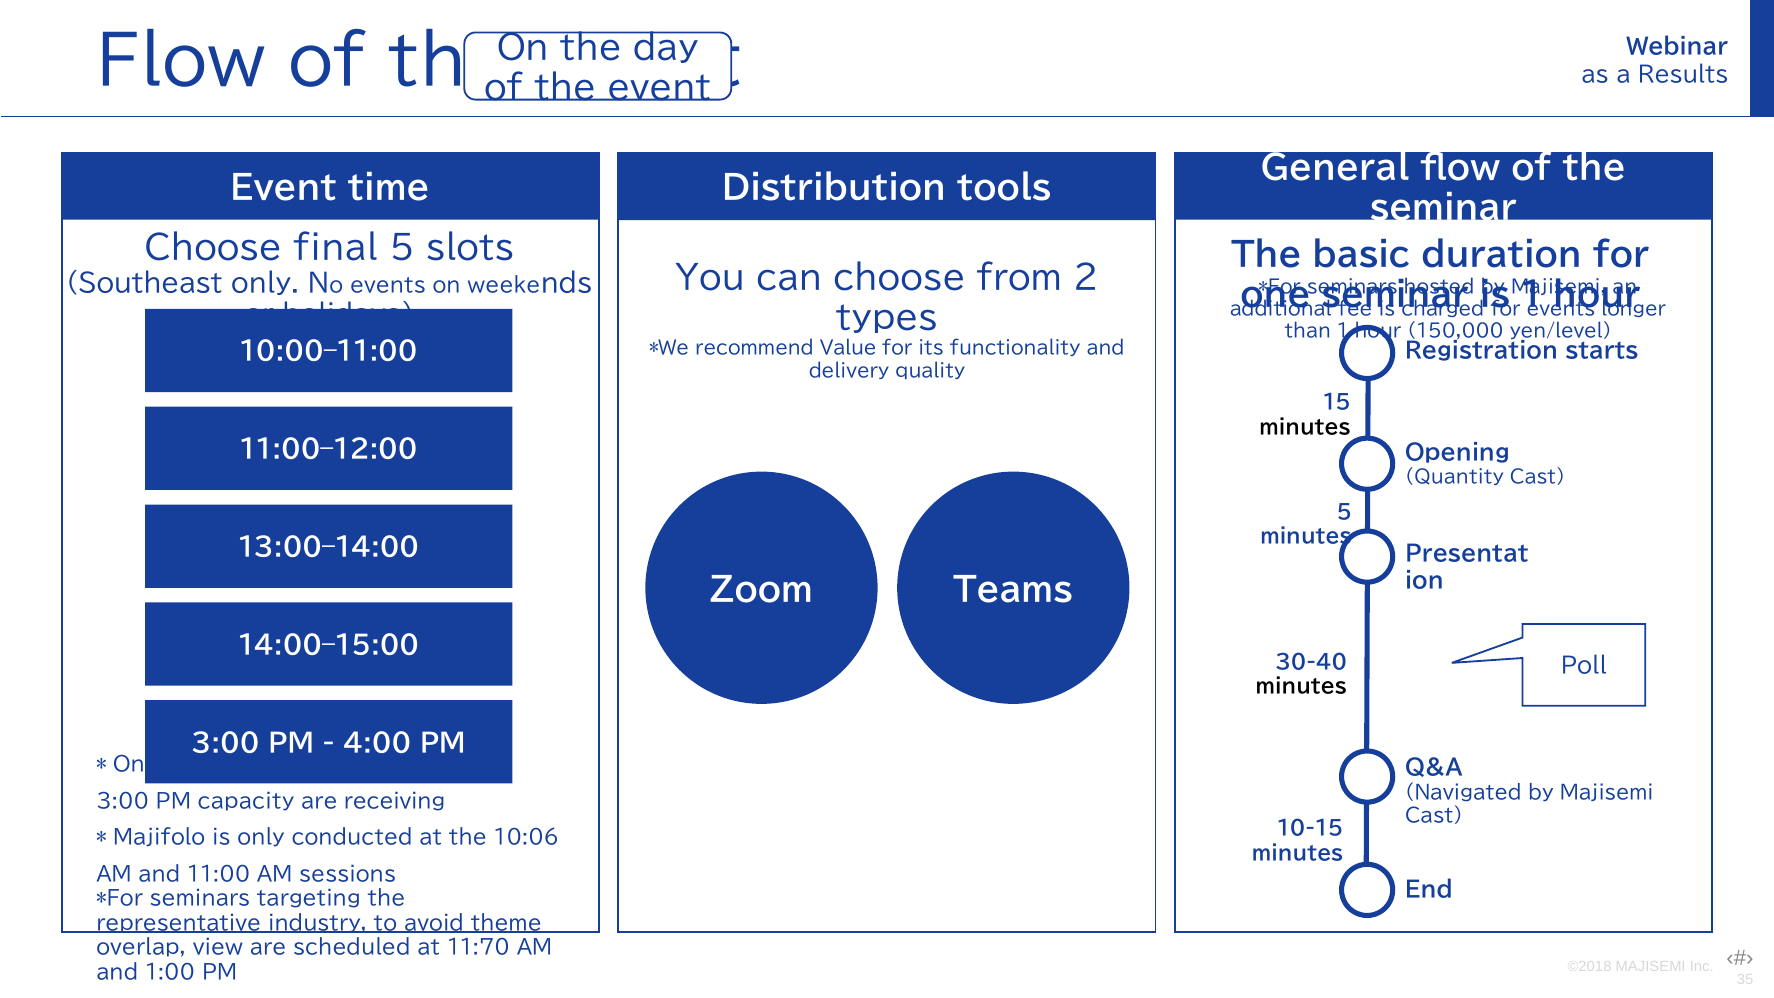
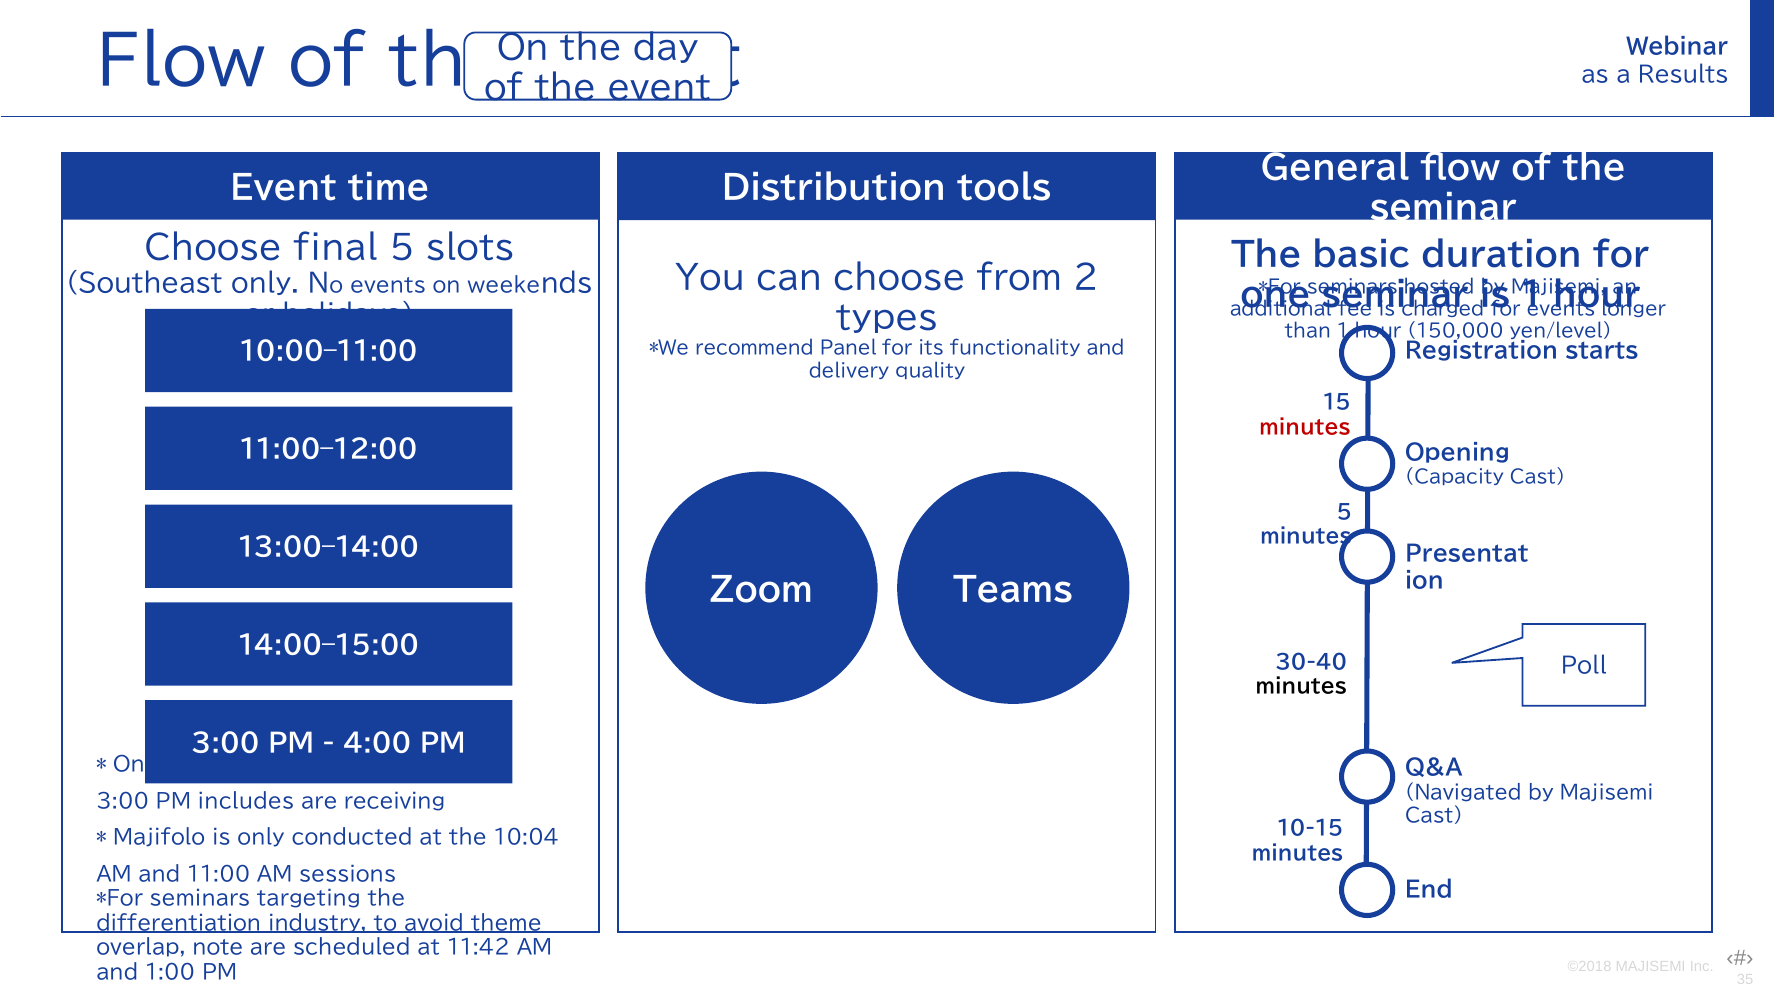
Value: Value -> Panel
minutes at (1305, 427) colour: black -> red
Quantity: Quantity -> Capacity
capacity: capacity -> includes
10:06: 10:06 -> 10:04
representative: representative -> differentiation
view: view -> note
11:70: 11:70 -> 11:42
